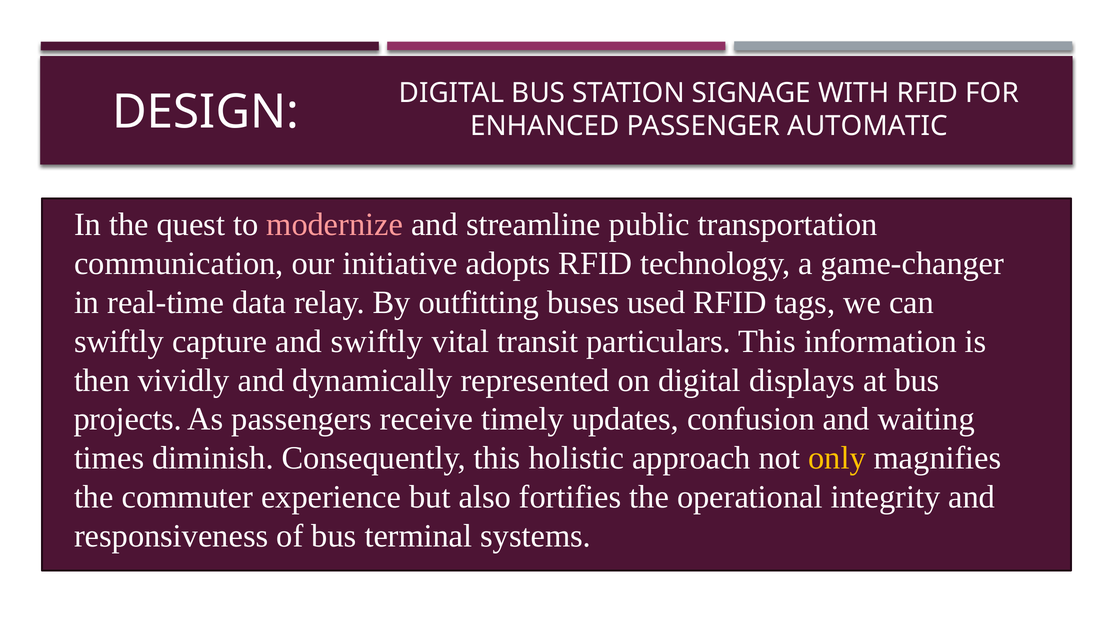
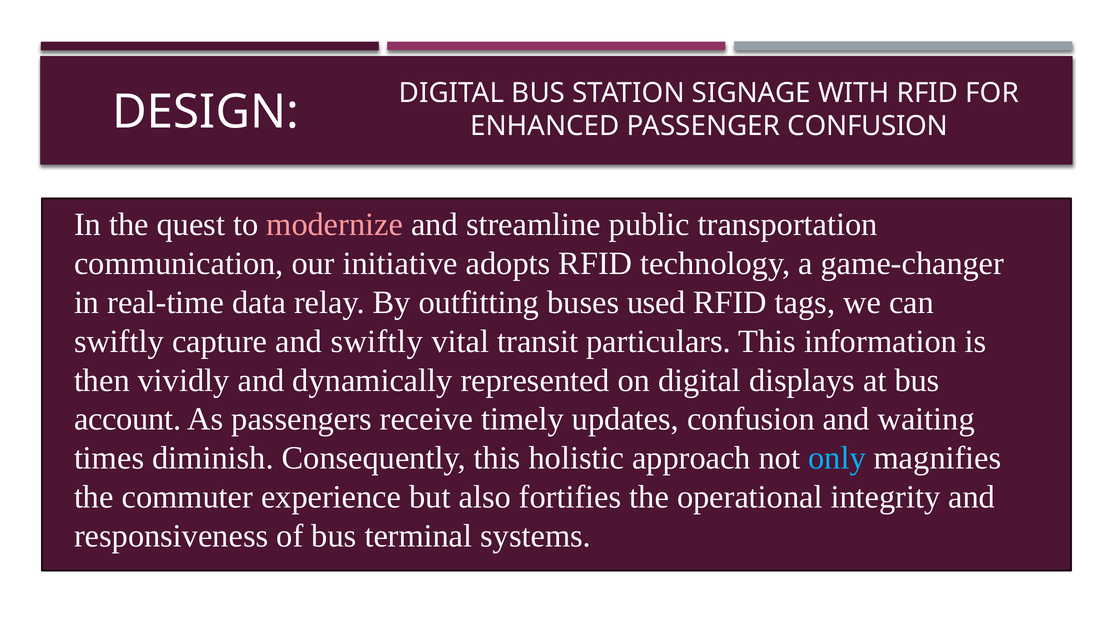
PASSENGER AUTOMATIC: AUTOMATIC -> CONFUSION
projects: projects -> account
only colour: yellow -> light blue
